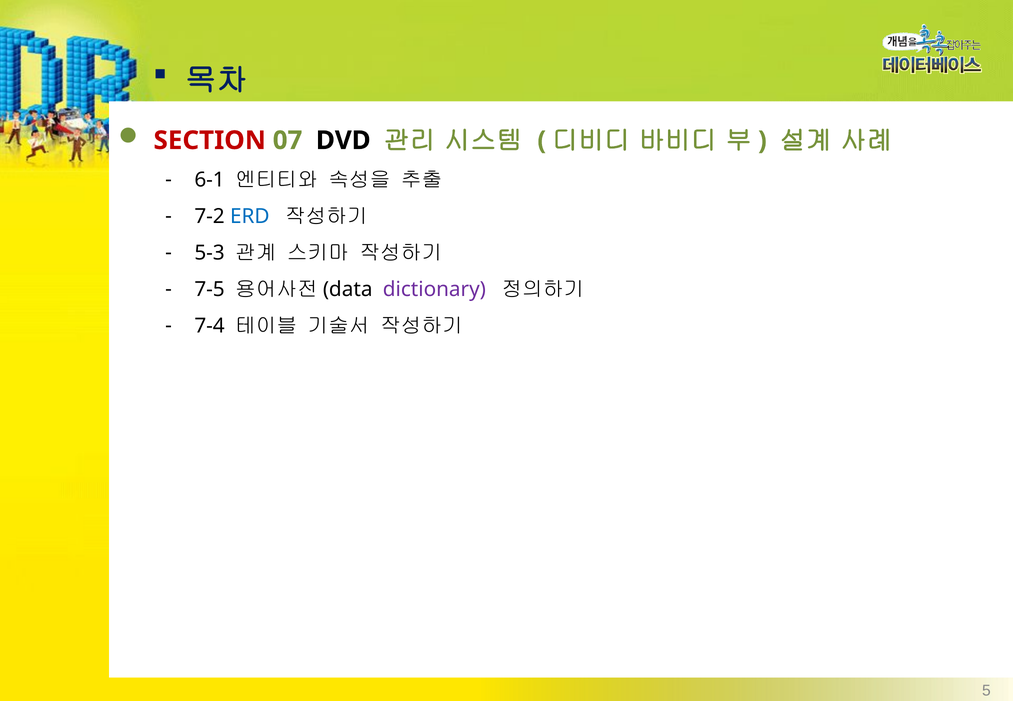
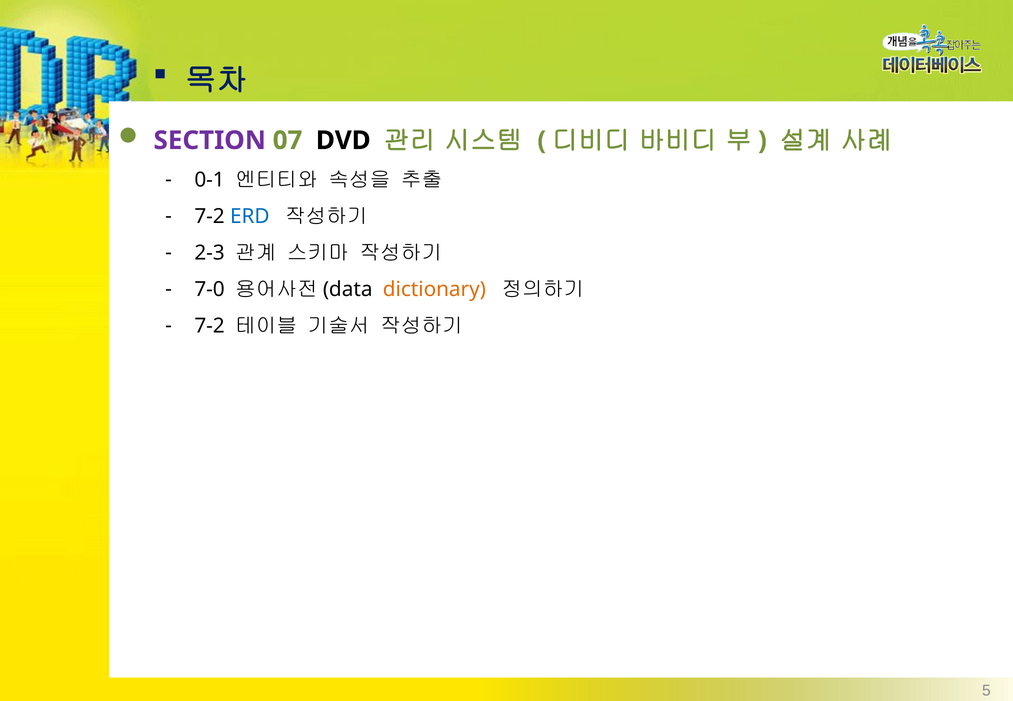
SECTION colour: red -> purple
6-1: 6-1 -> 0-1
5-3: 5-3 -> 2-3
7-5: 7-5 -> 7-0
dictionary colour: purple -> orange
7-4 at (210, 326): 7-4 -> 7-2
